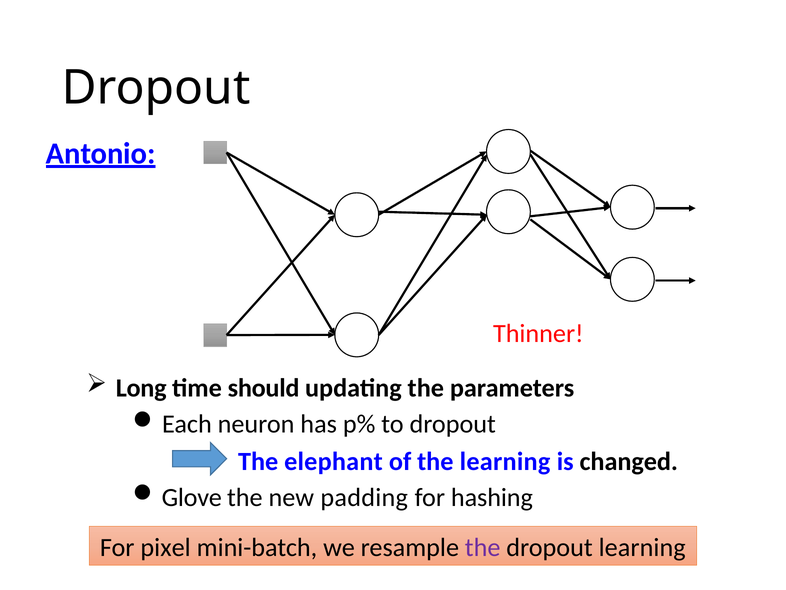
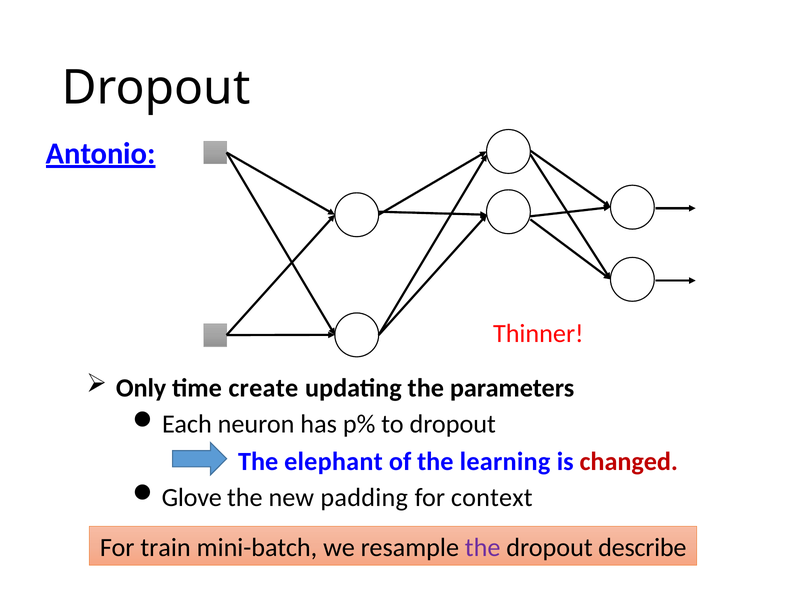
Long: Long -> Only
should: should -> create
changed colour: black -> red
hashing: hashing -> context
pixel: pixel -> train
dropout learning: learning -> describe
